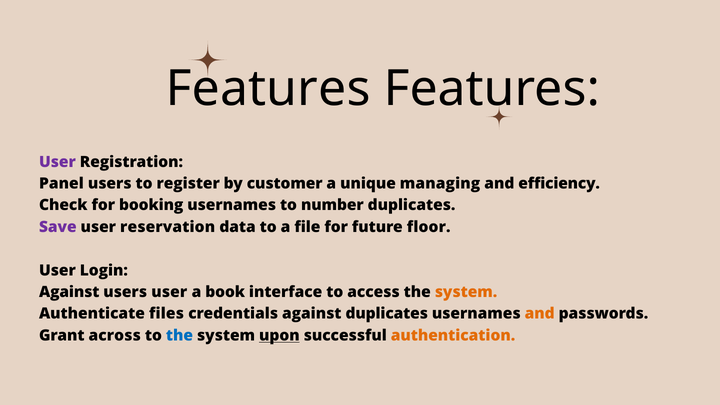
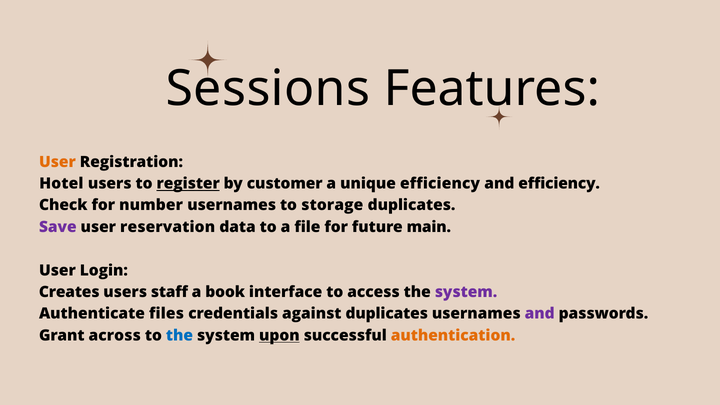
Features at (268, 89): Features -> Sessions
User at (57, 162) colour: purple -> orange
Panel: Panel -> Hotel
register underline: none -> present
unique managing: managing -> efficiency
booking: booking -> number
number: number -> storage
floor: floor -> main
Against at (69, 292): Against -> Creates
users user: user -> staff
system at (466, 292) colour: orange -> purple
and at (540, 314) colour: orange -> purple
